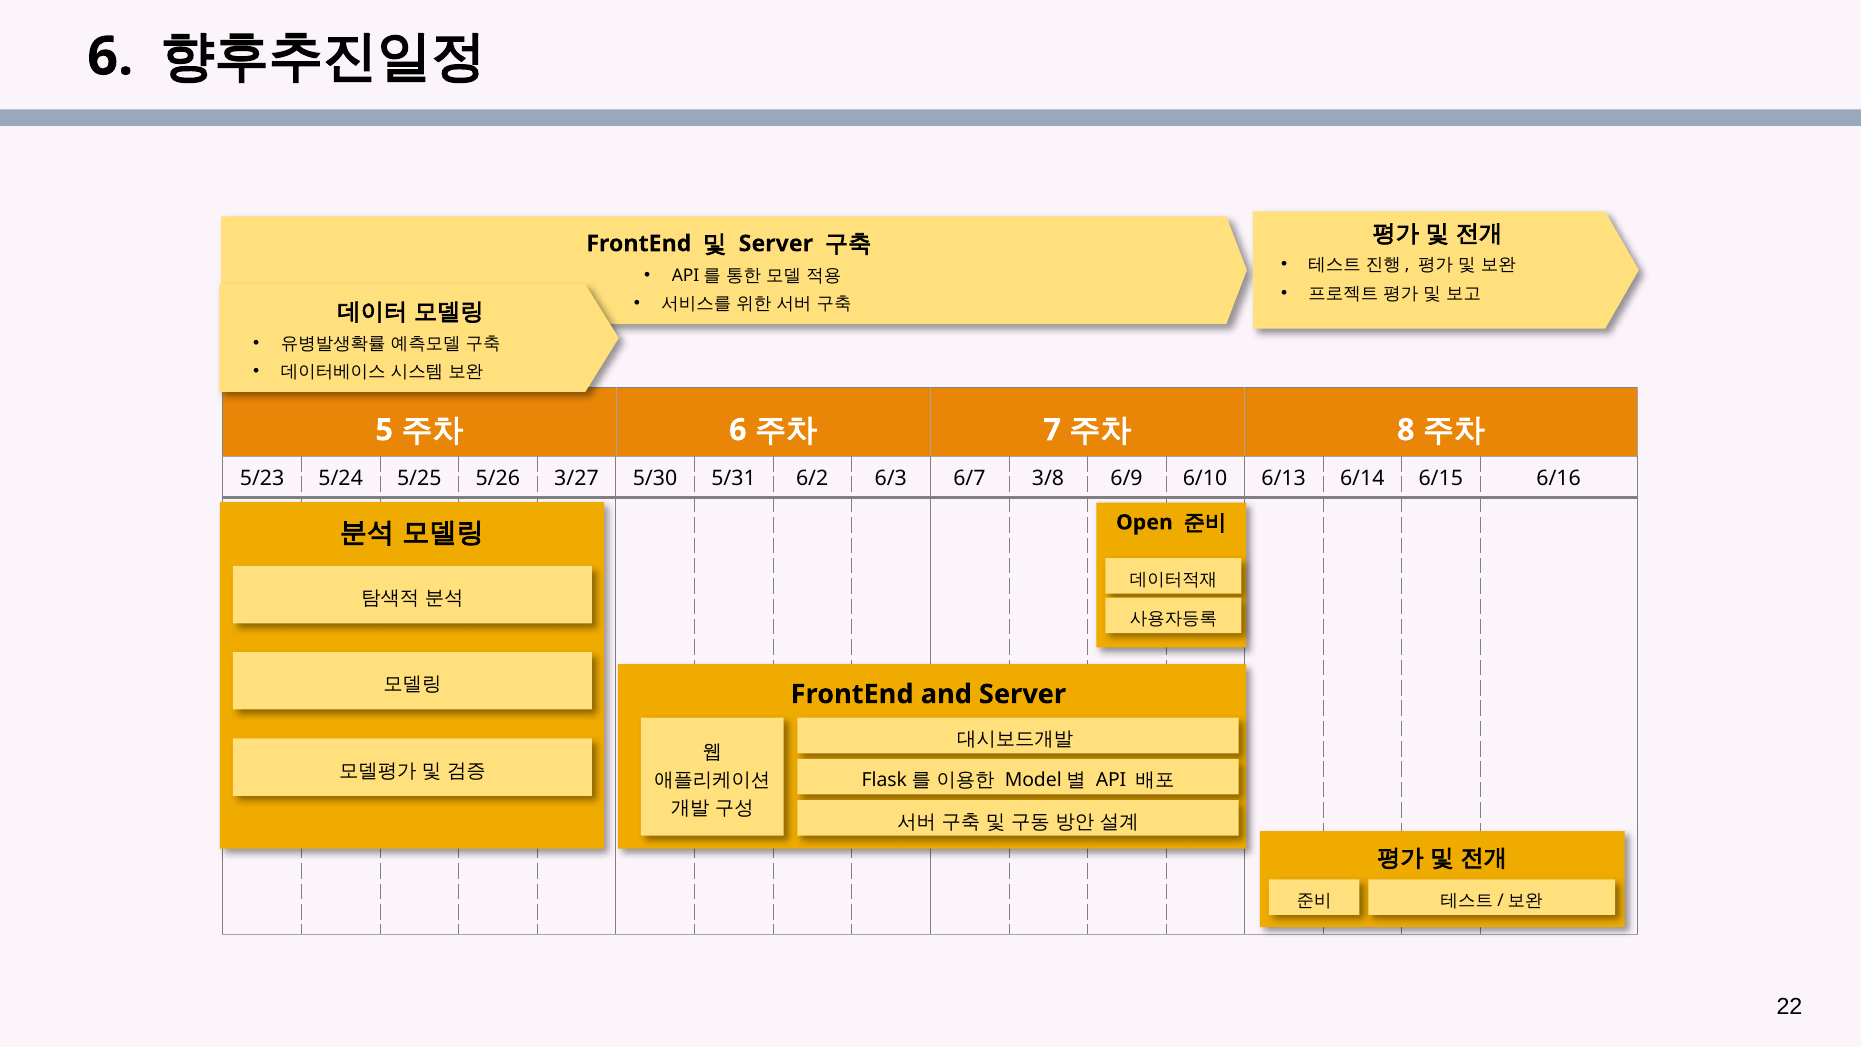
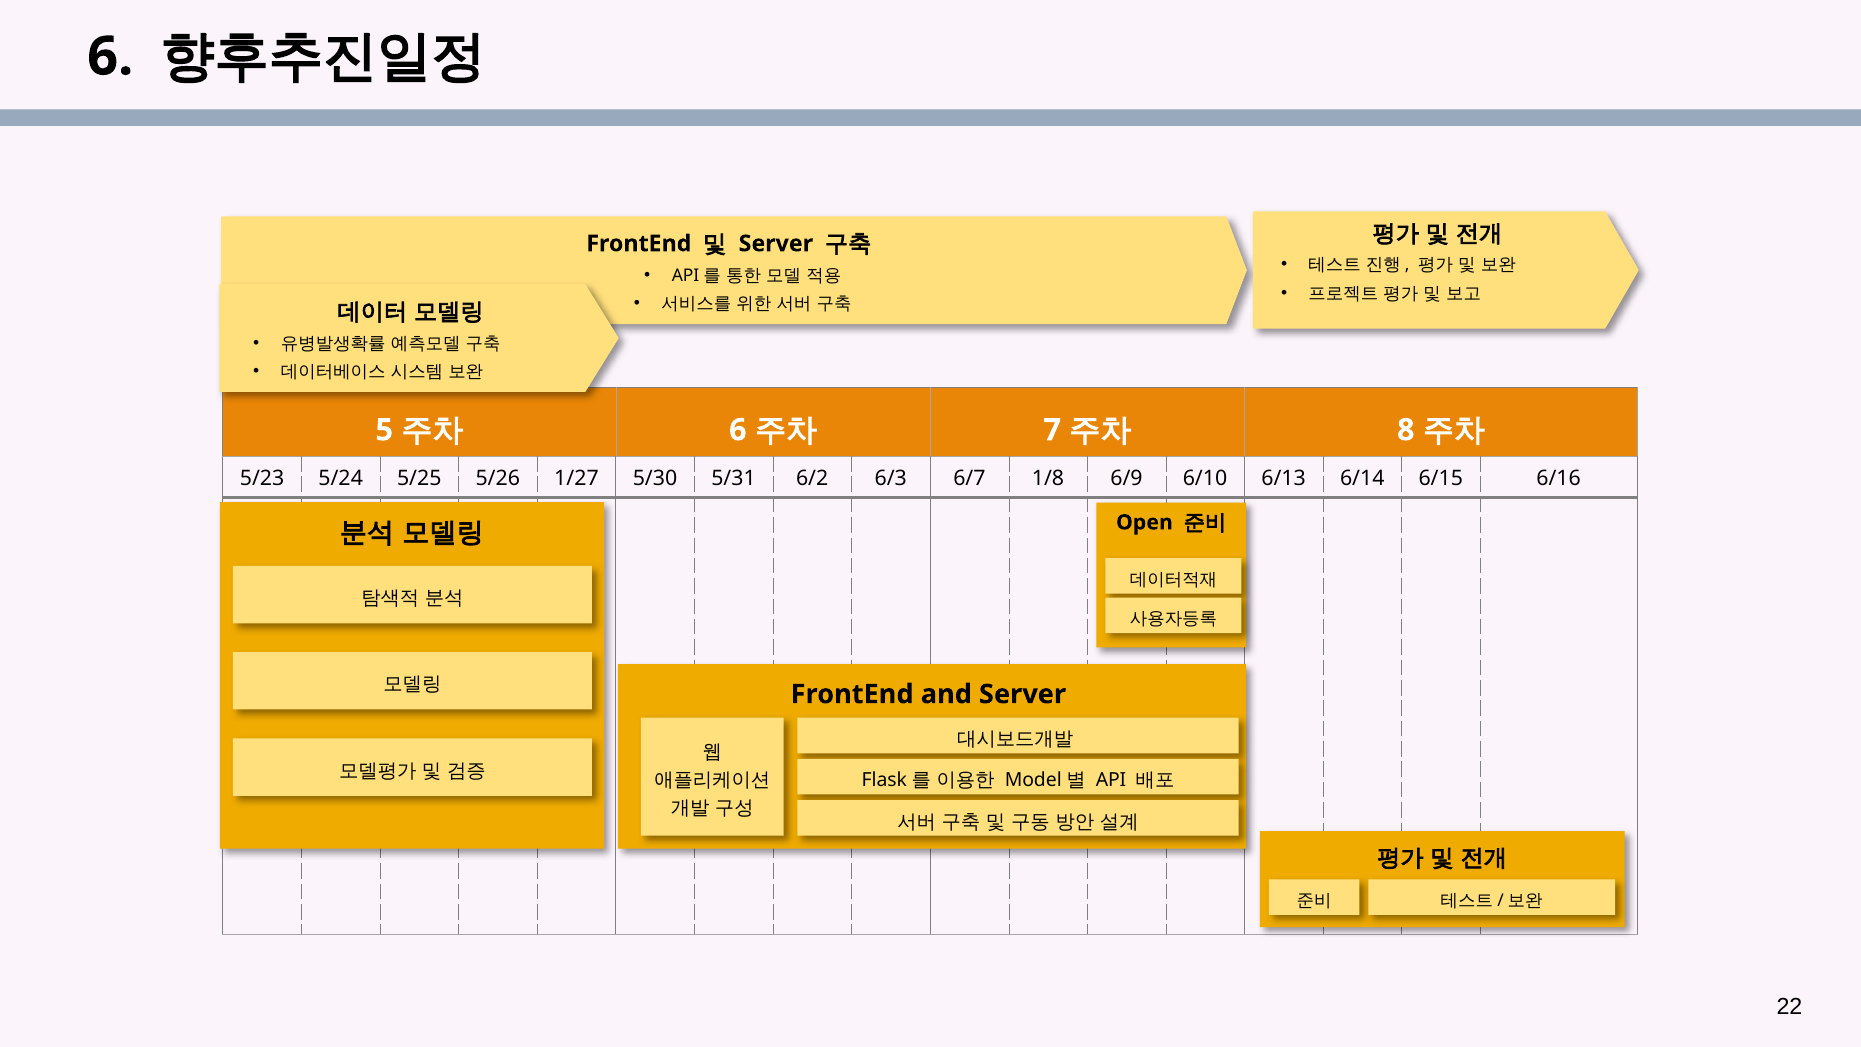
3/27: 3/27 -> 1/27
3/8: 3/8 -> 1/8
